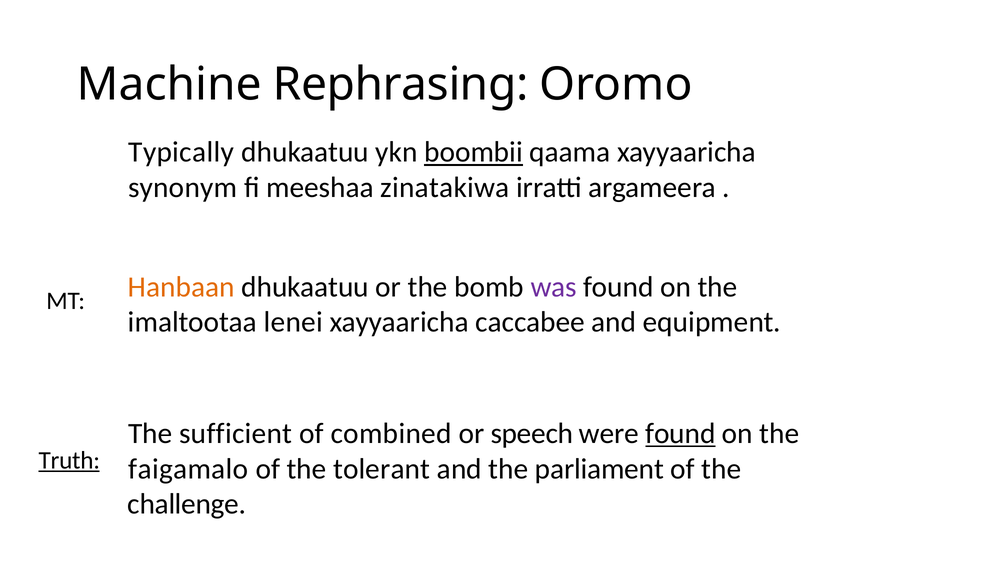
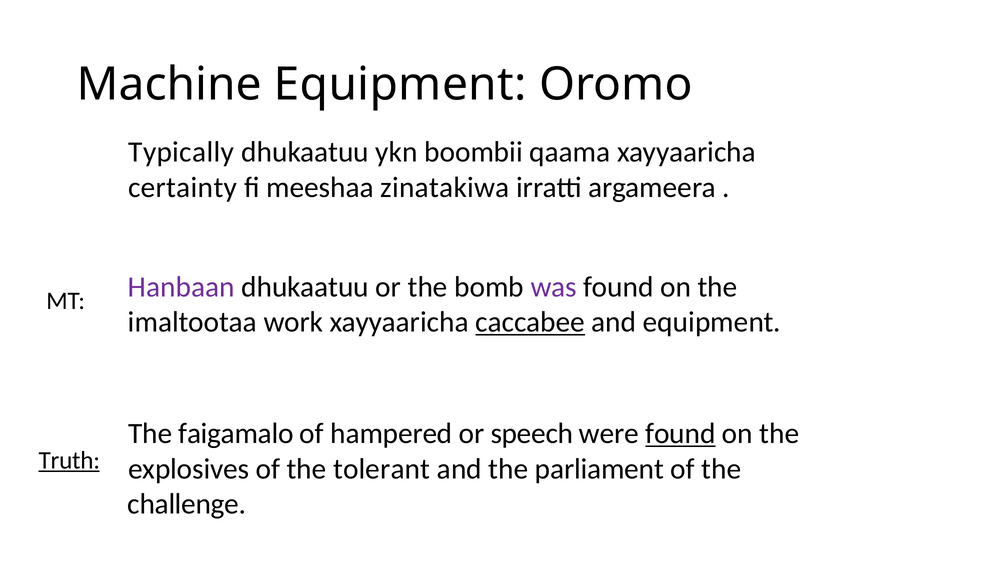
Machine Rephrasing: Rephrasing -> Equipment
boombii underline: present -> none
synonym: synonym -> certainty
Hanbaan colour: orange -> purple
lenei: lenei -> work
caccabee underline: none -> present
sufficient: sufficient -> faigamalo
combined: combined -> hampered
faigamalo: faigamalo -> explosives
